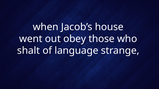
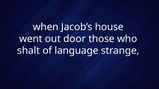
obey: obey -> door
